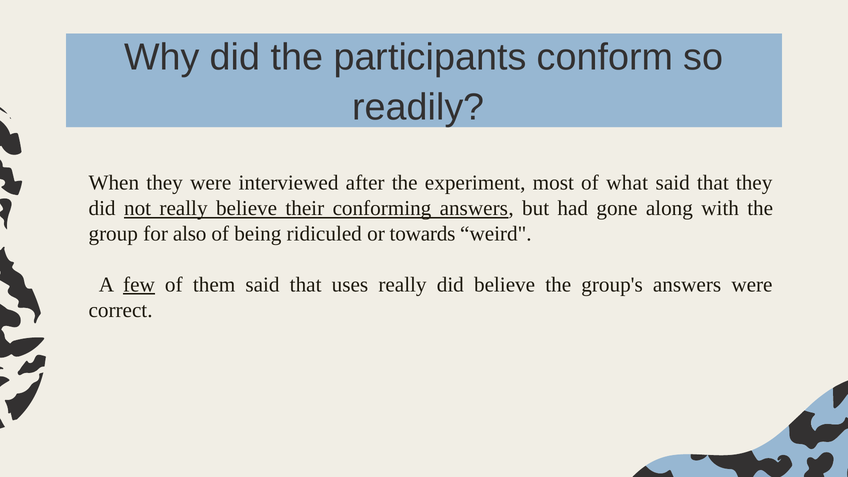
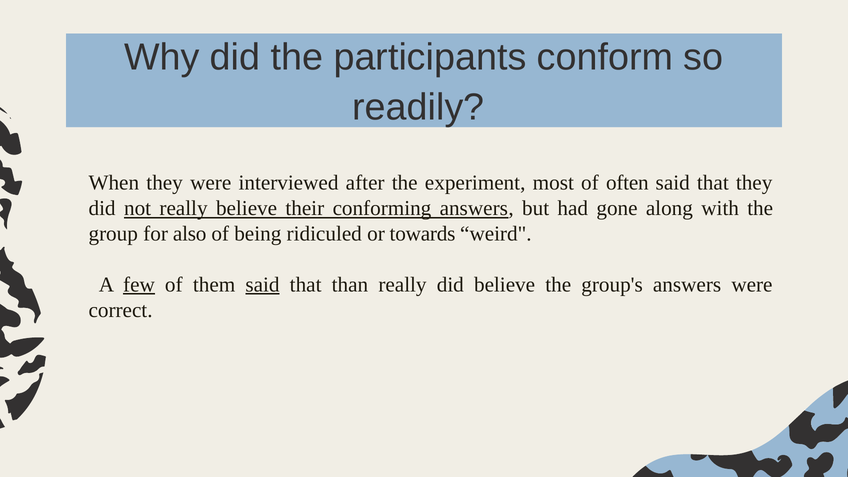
what: what -> often
said at (263, 285) underline: none -> present
uses: uses -> than
